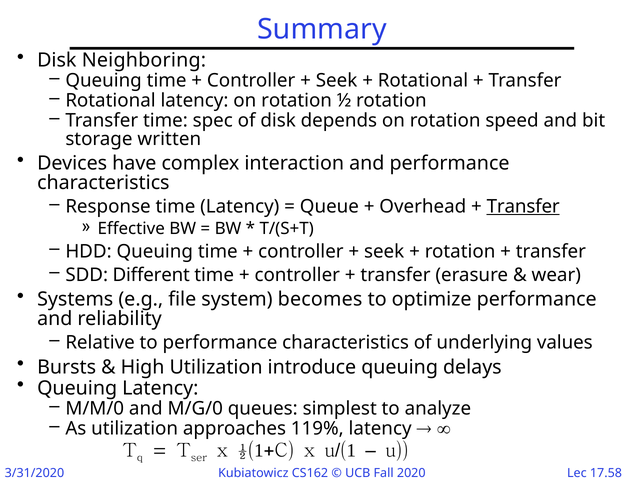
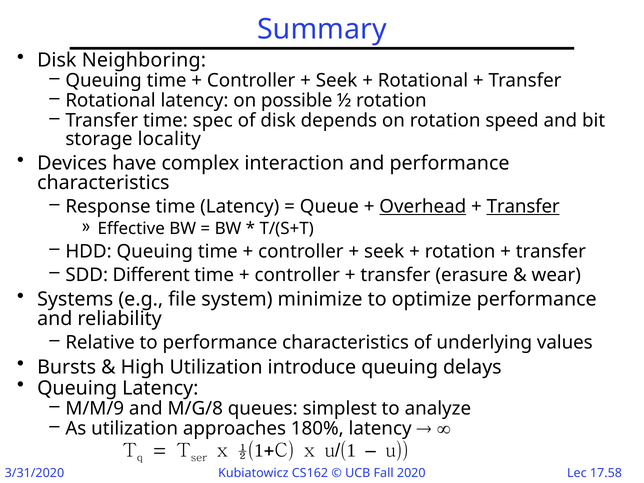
latency on rotation: rotation -> possible
written: written -> locality
Overhead underline: none -> present
becomes: becomes -> minimize
M/M/0: M/M/0 -> M/M/9
M/G/0: M/G/0 -> M/G/8
119%: 119% -> 180%
